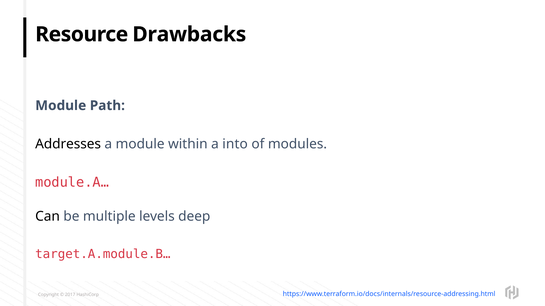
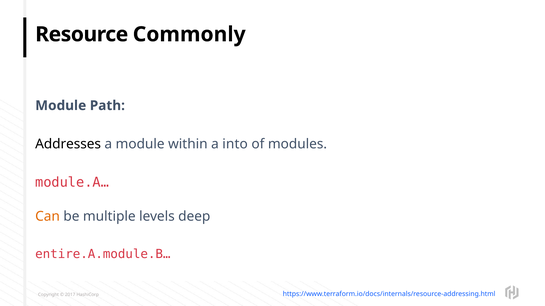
Drawbacks: Drawbacks -> Commonly
Can colour: black -> orange
target.A.module.B…: target.A.module.B… -> entire.A.module.B…
